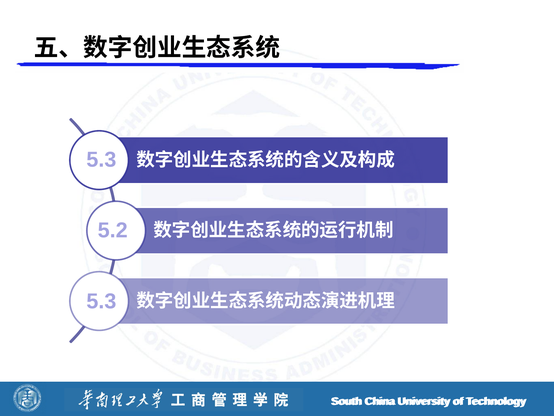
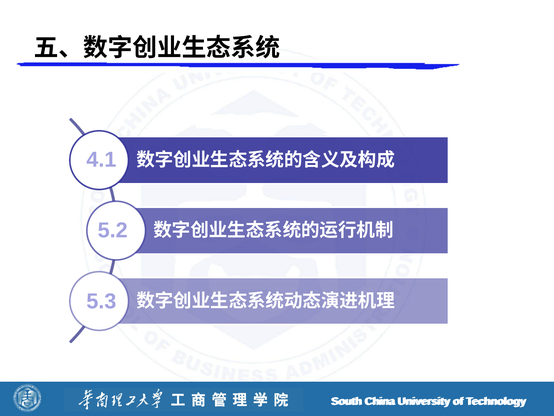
5.3 at (101, 160): 5.3 -> 4.1
